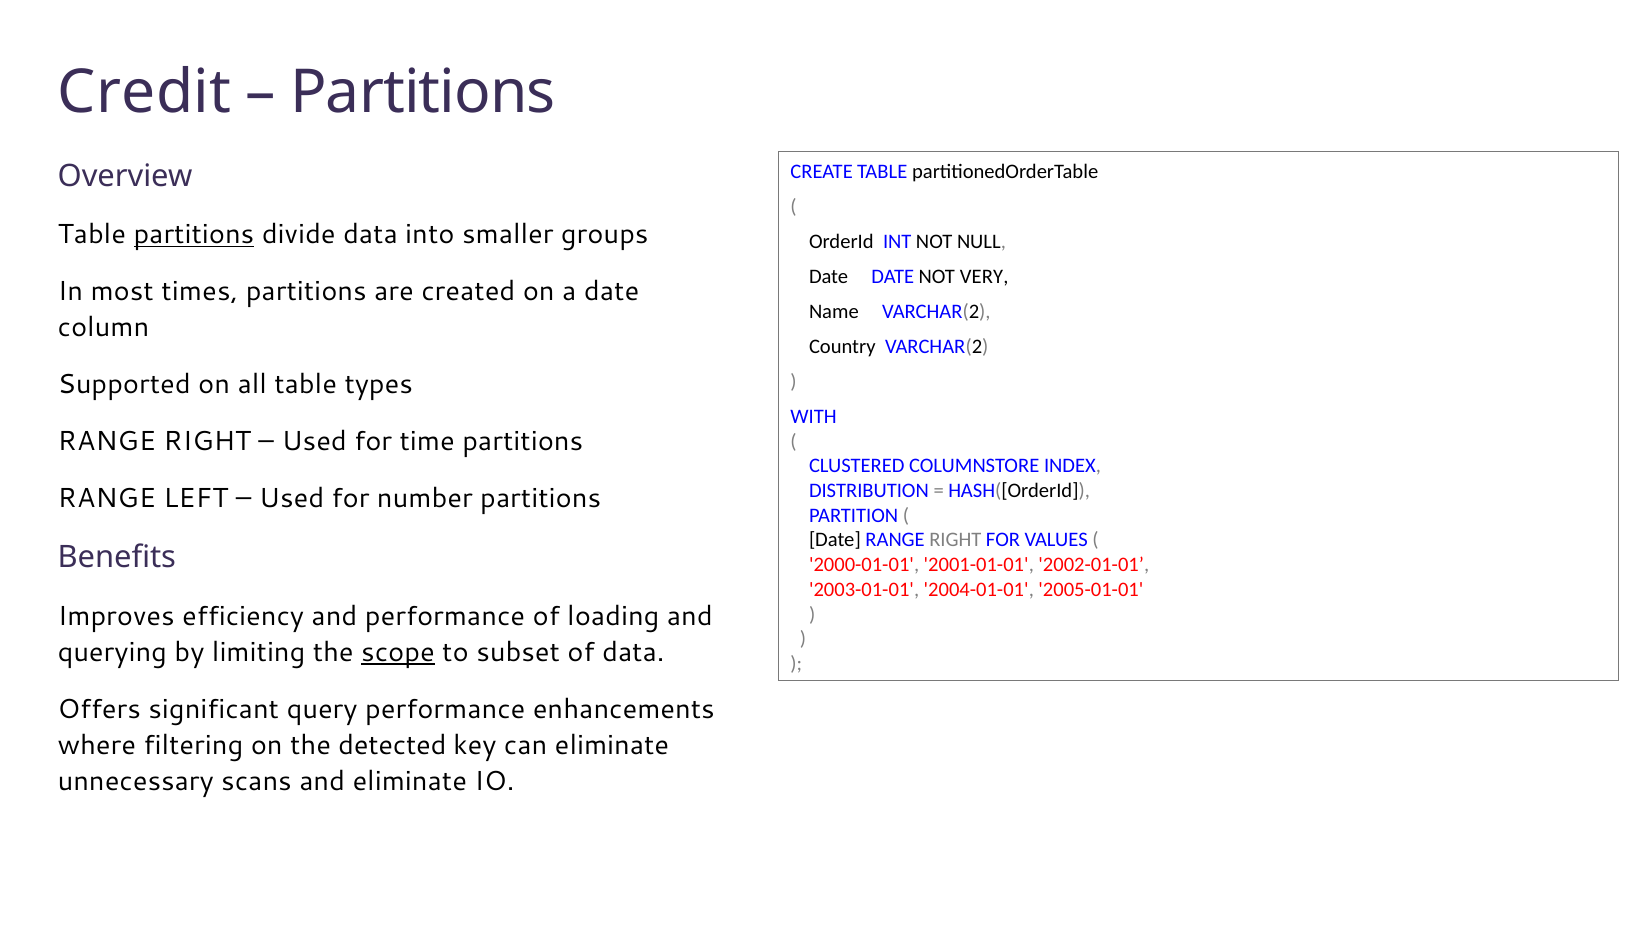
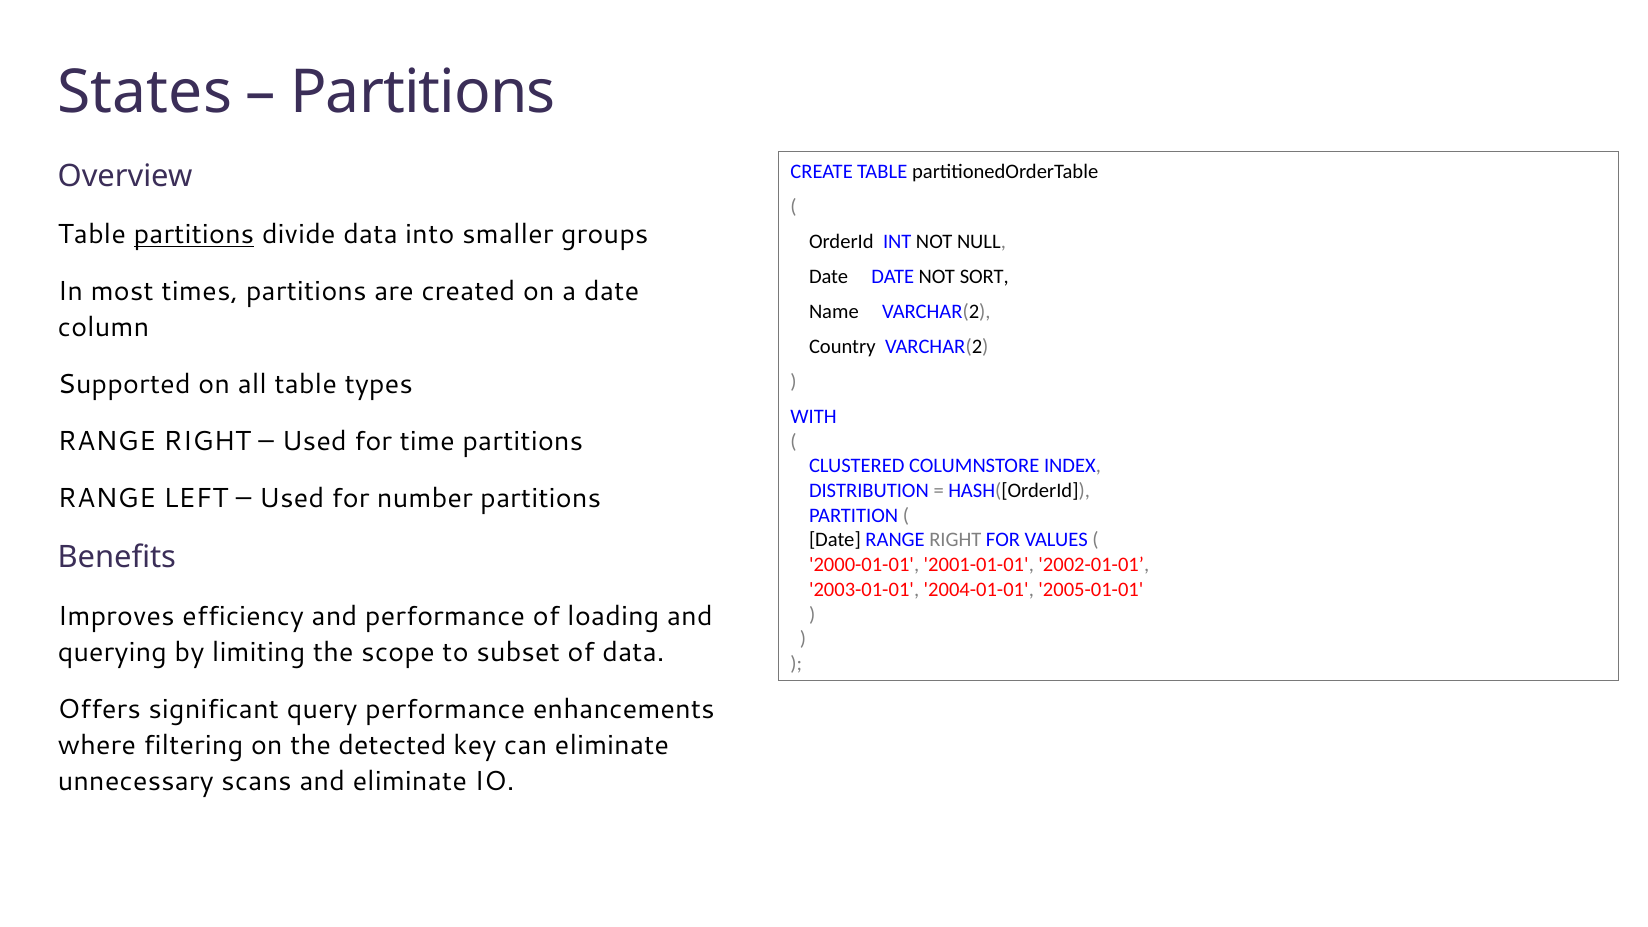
Credit: Credit -> States
VERY: VERY -> SORT
scope underline: present -> none
